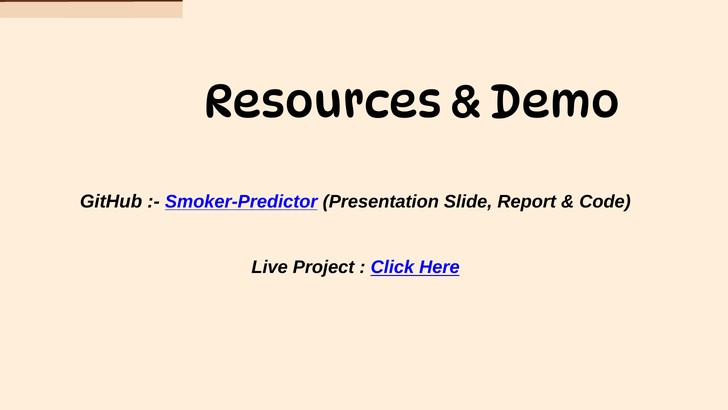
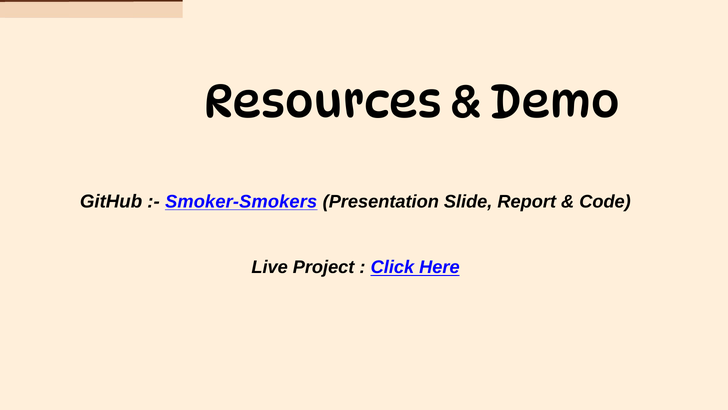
Smoker-Predictor: Smoker-Predictor -> Smoker-Smokers
